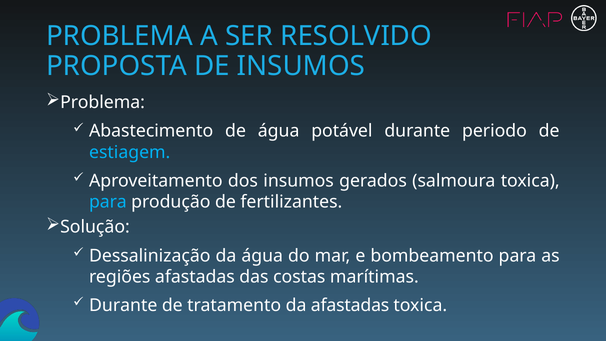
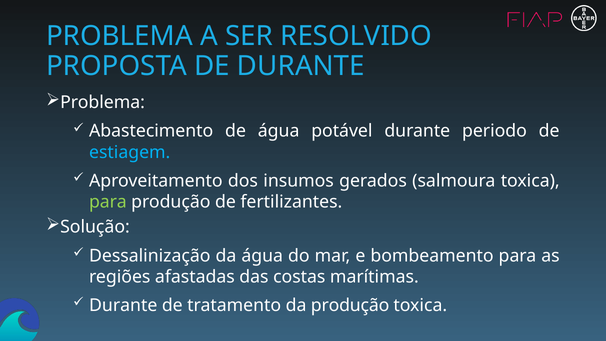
DE INSUMOS: INSUMOS -> DURANTE
para at (108, 202) colour: light blue -> light green
da afastadas: afastadas -> produção
